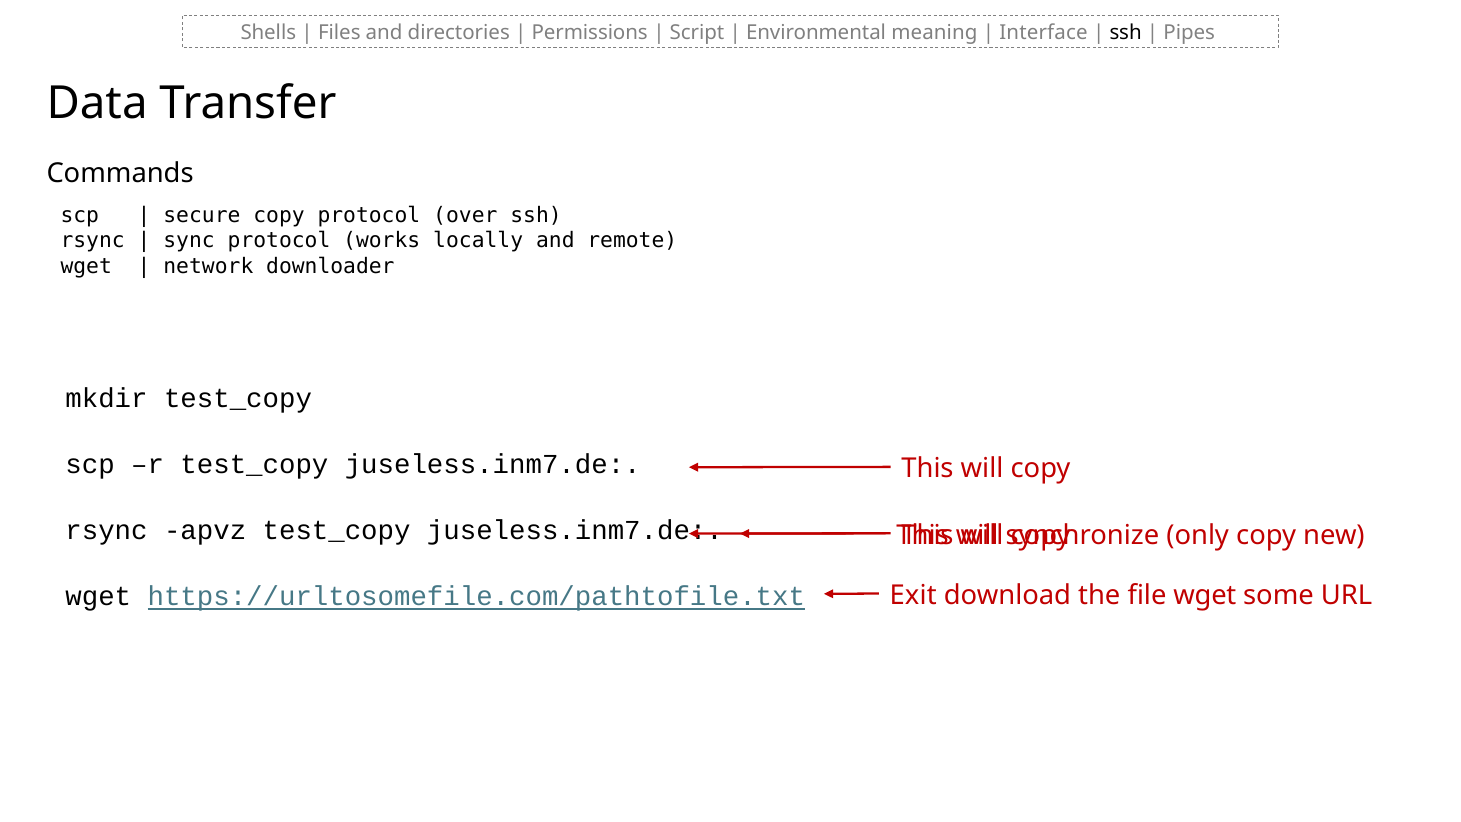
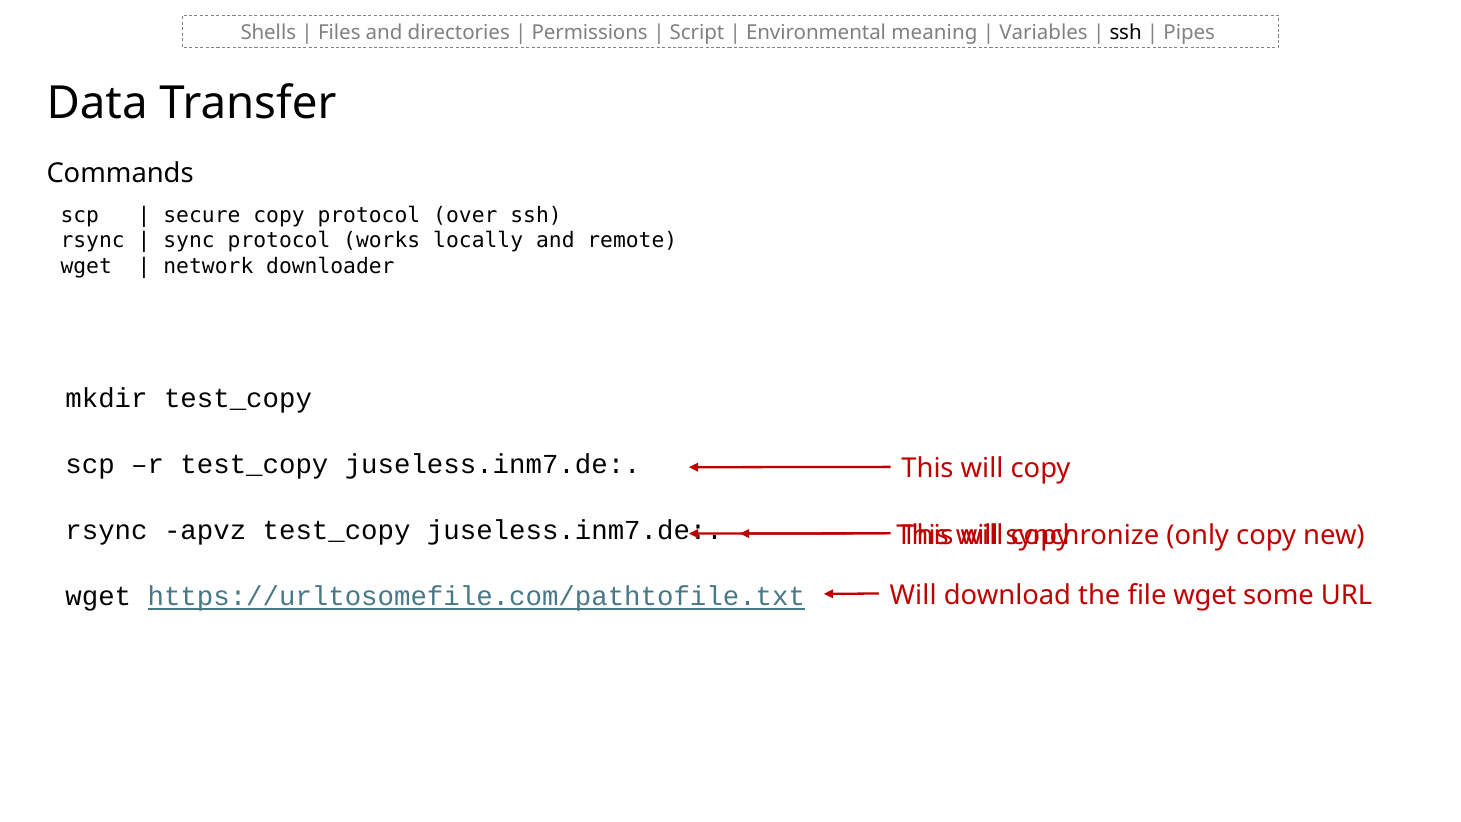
Interface: Interface -> Variables
Exit at (913, 595): Exit -> Will
